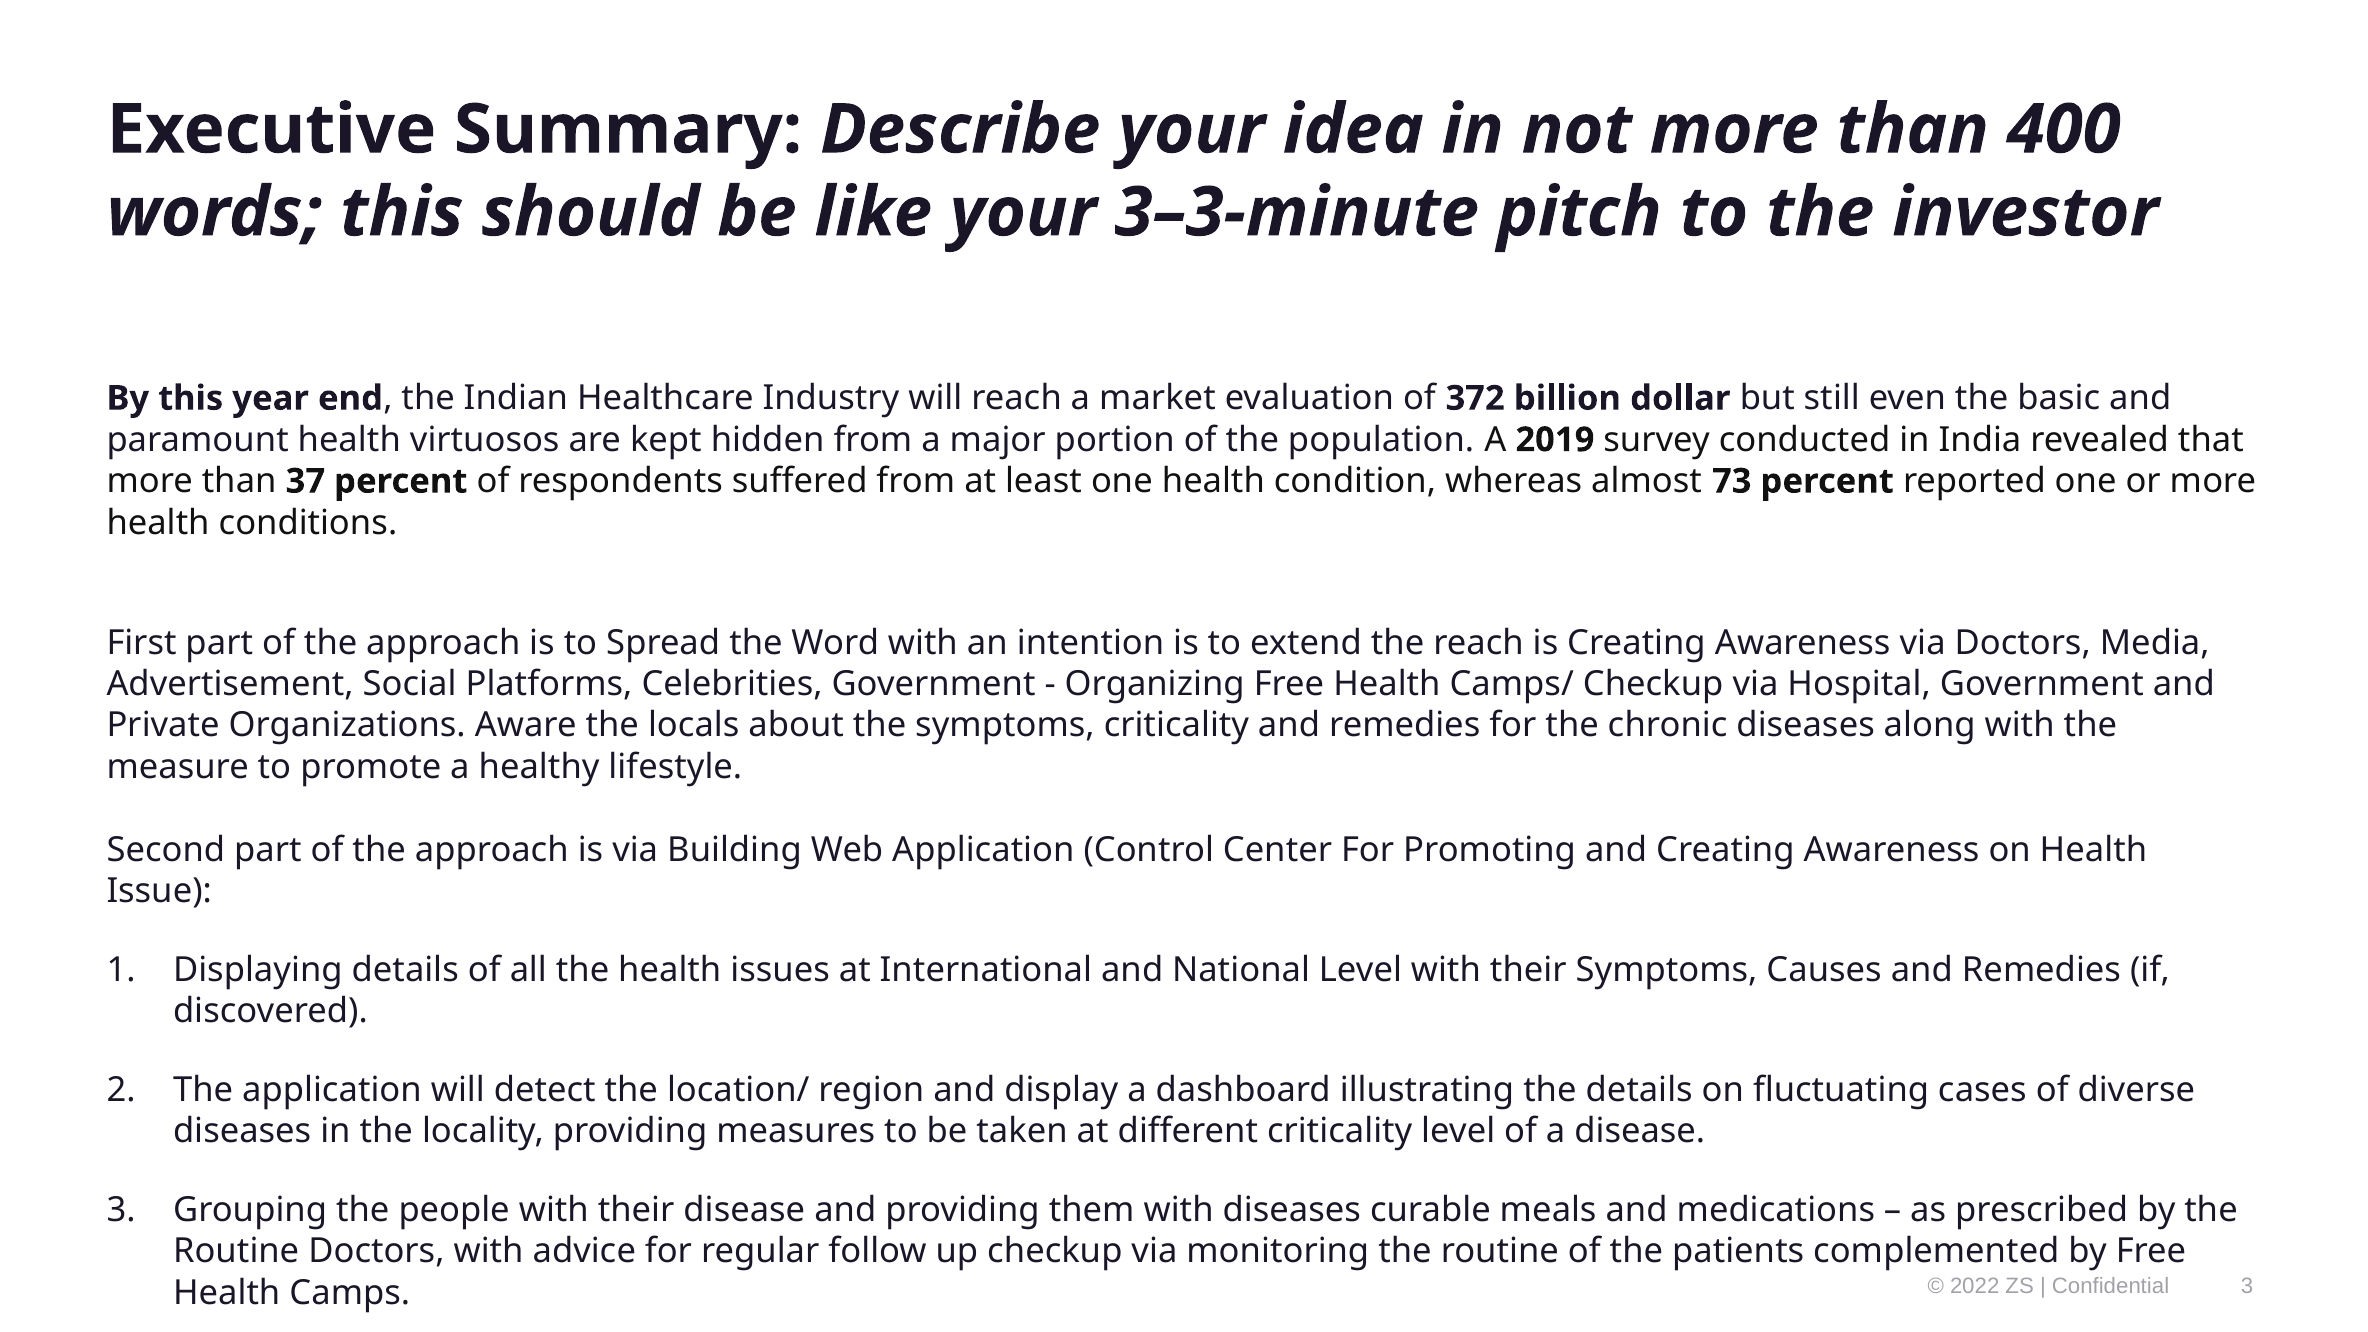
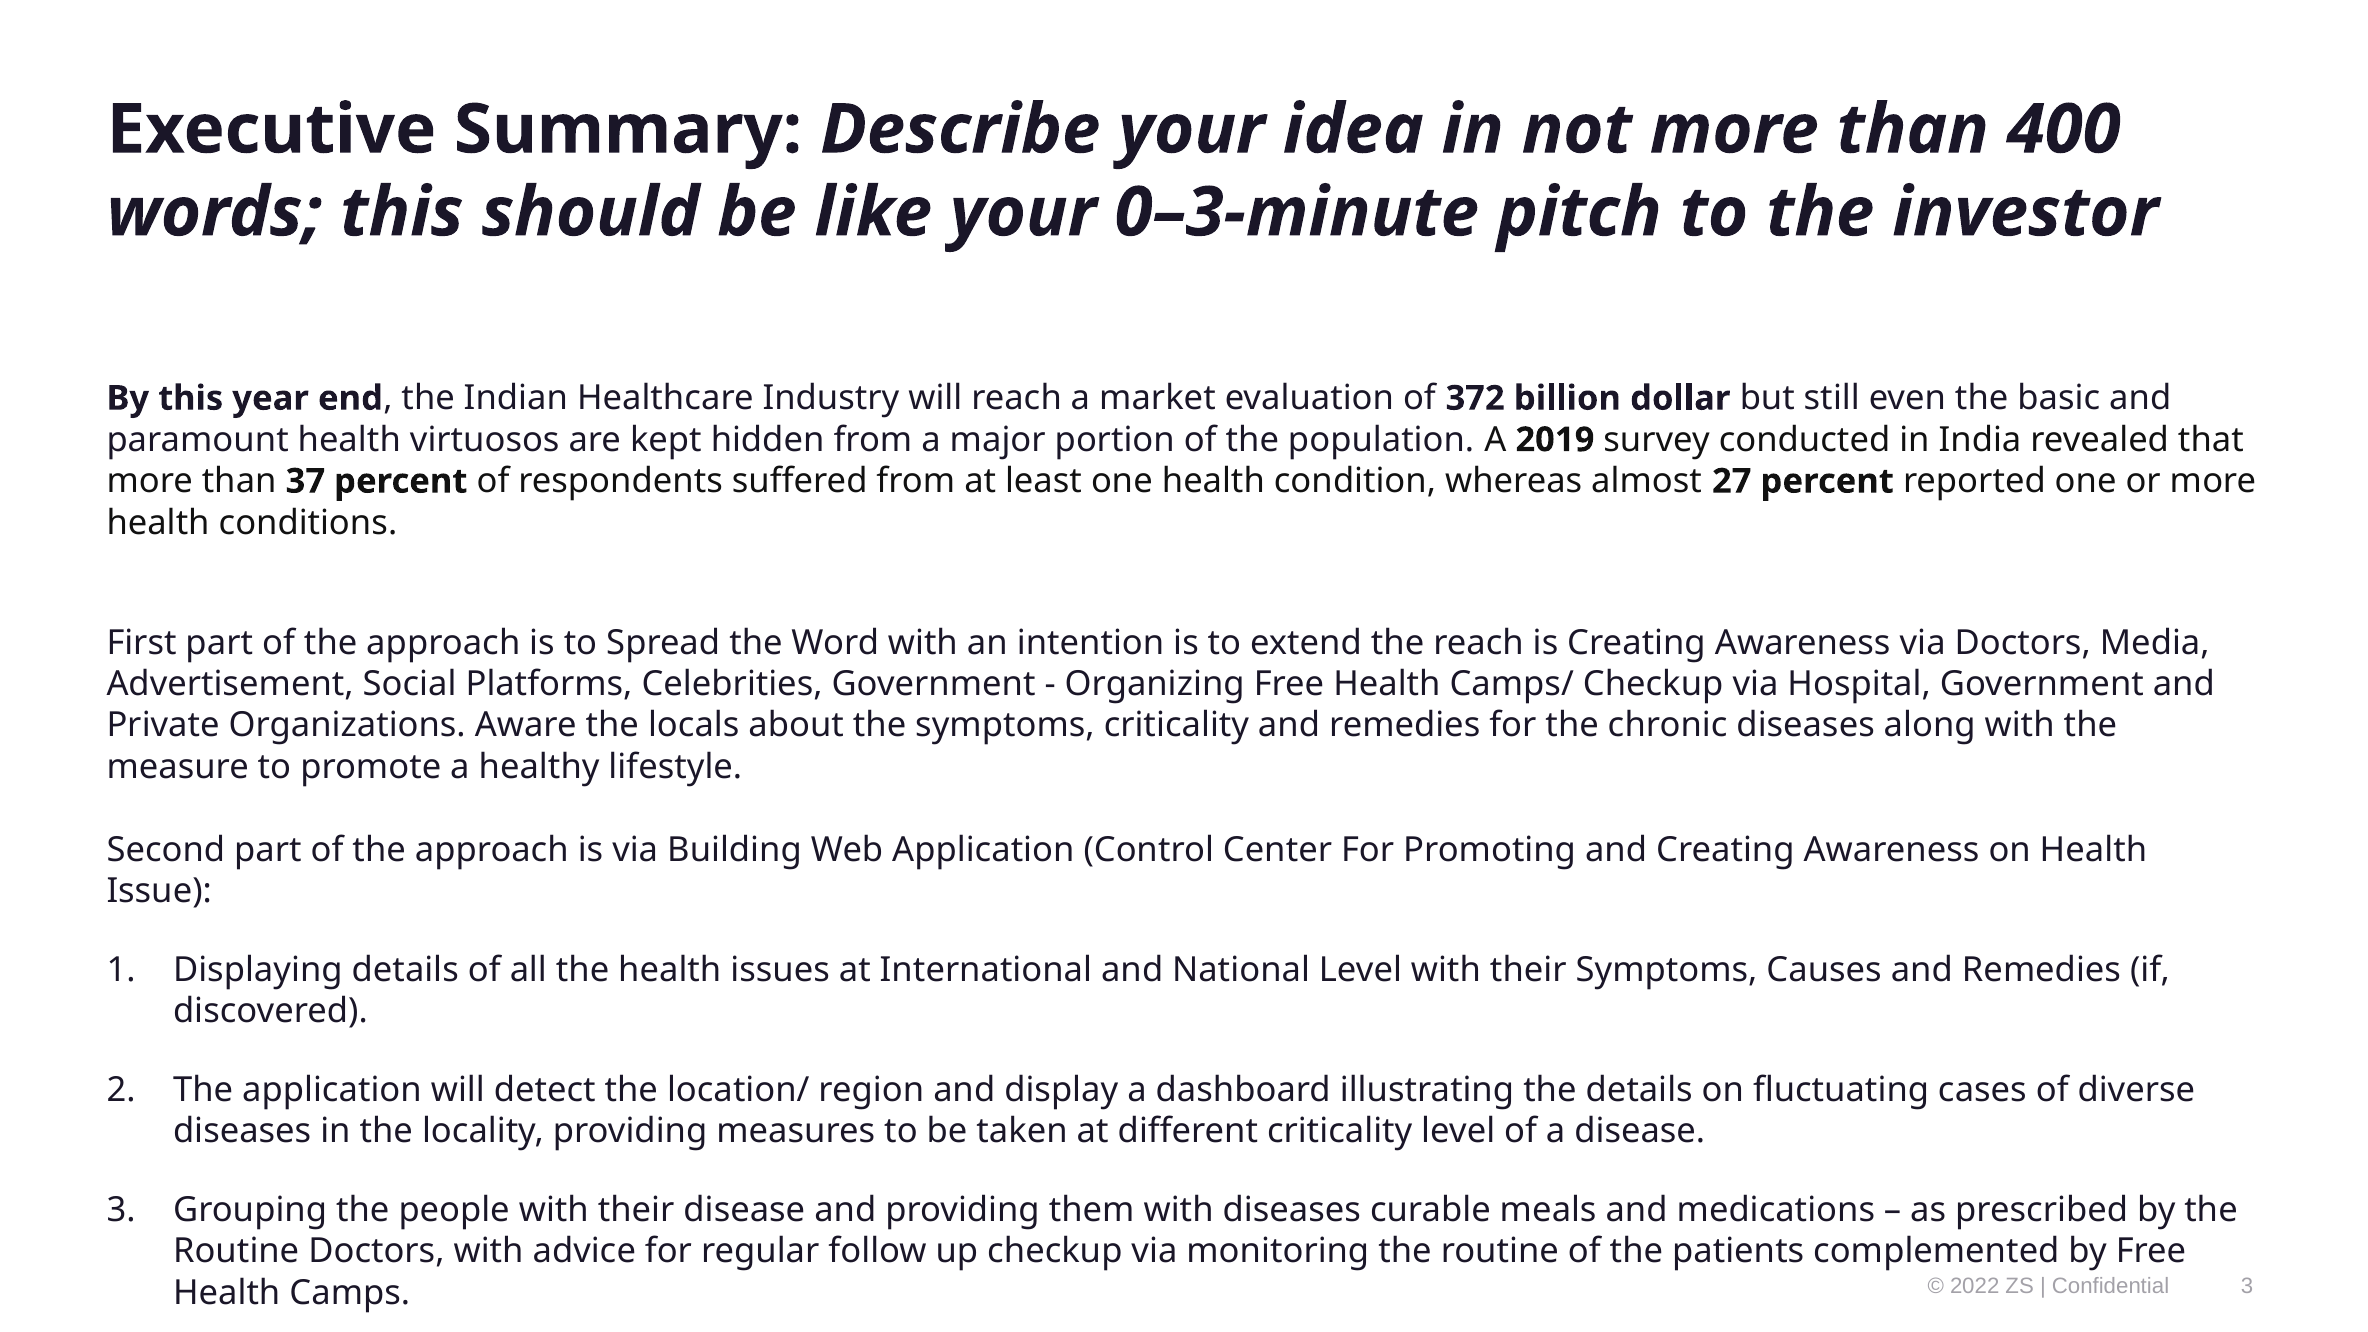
3–3-minute: 3–3-minute -> 0–3-minute
73: 73 -> 27
